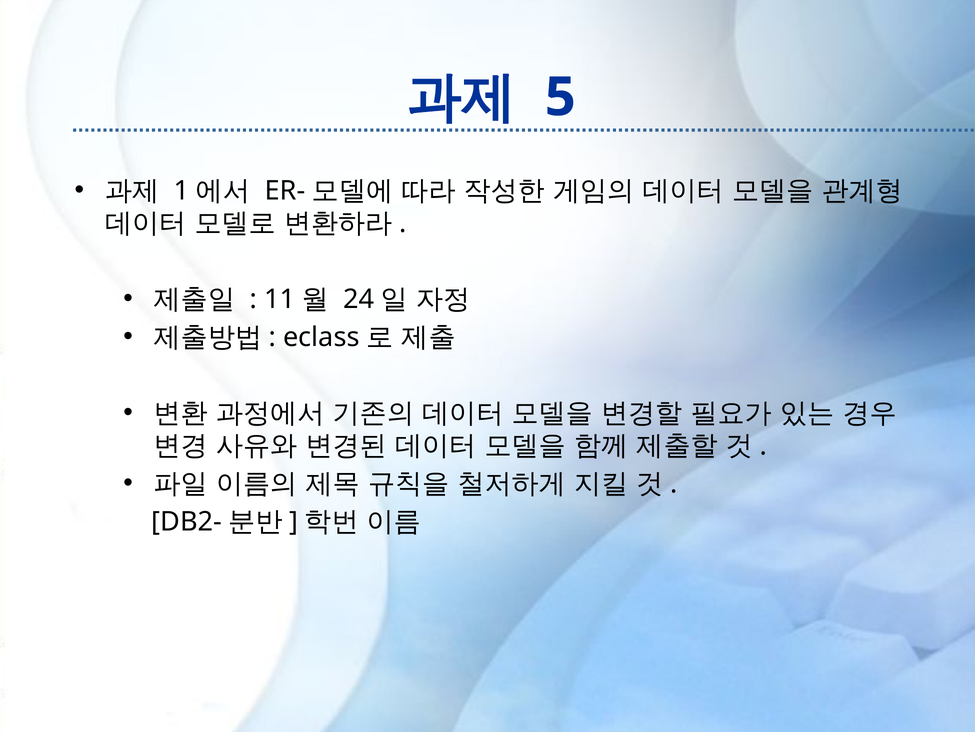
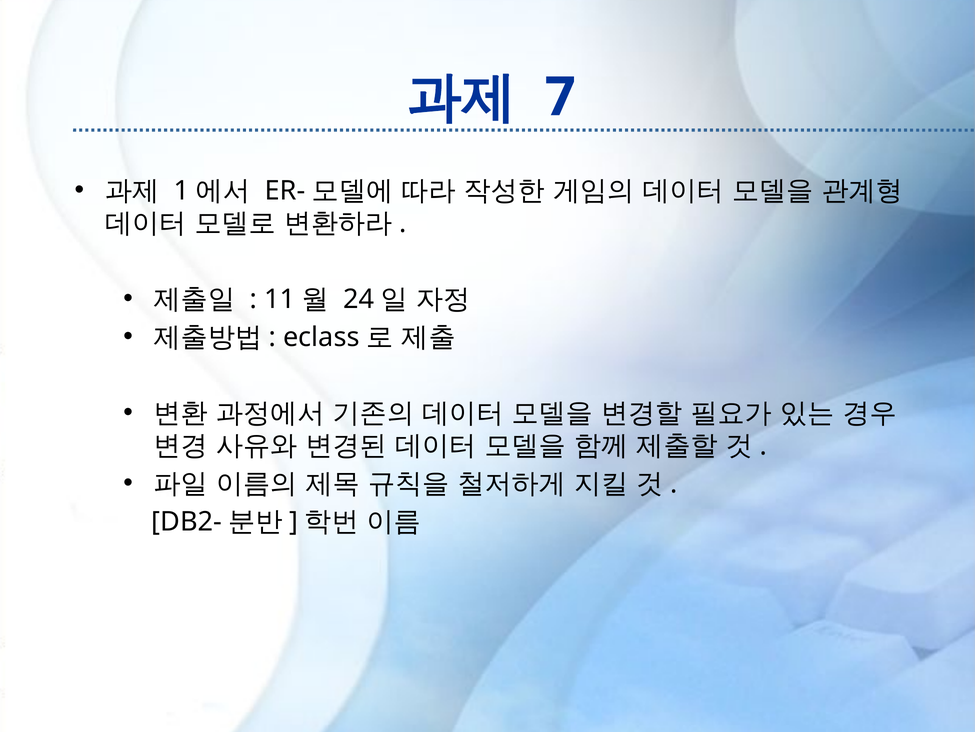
5: 5 -> 7
